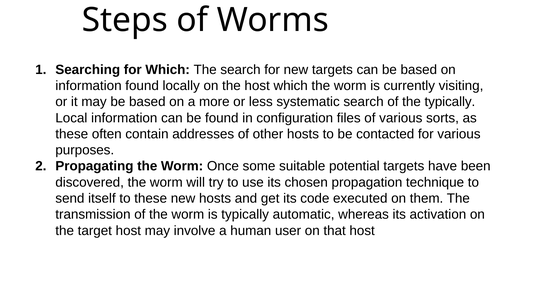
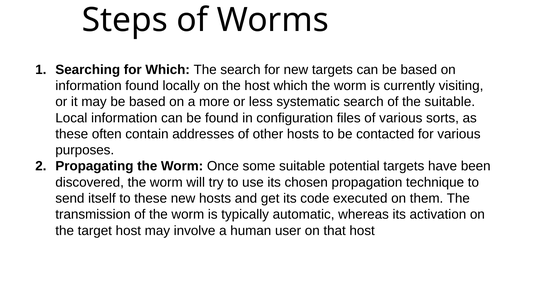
the typically: typically -> suitable
